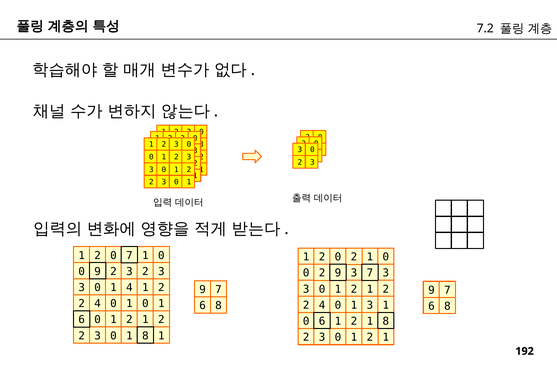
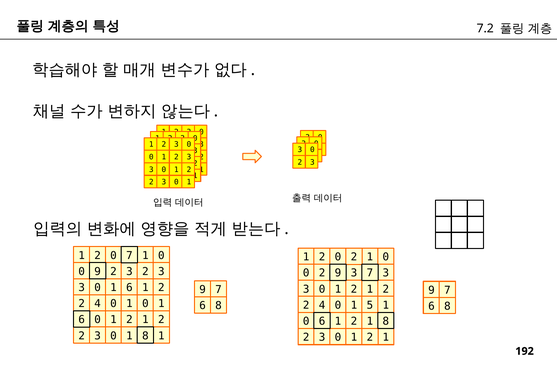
1 4: 4 -> 6
1 3: 3 -> 5
